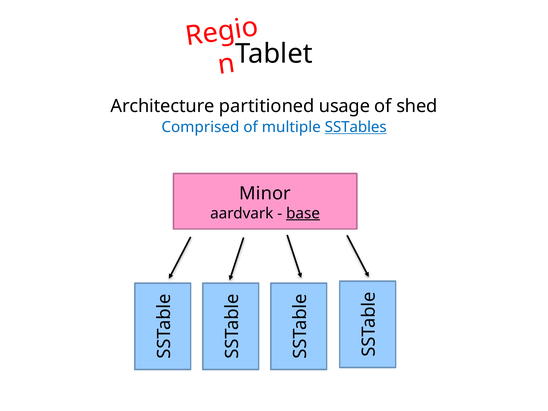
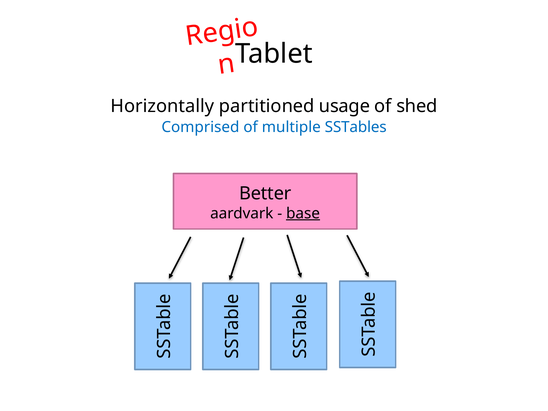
Architecture: Architecture -> Horizontally
SSTables underline: present -> none
Minor: Minor -> Better
